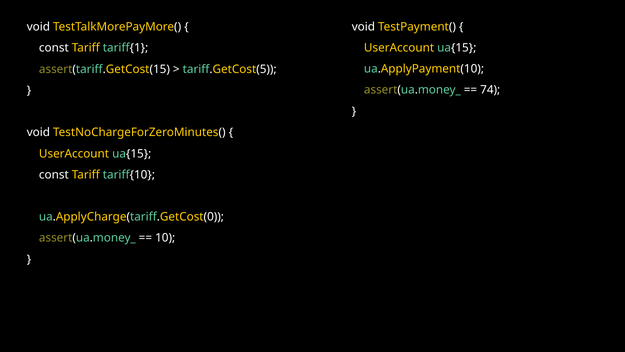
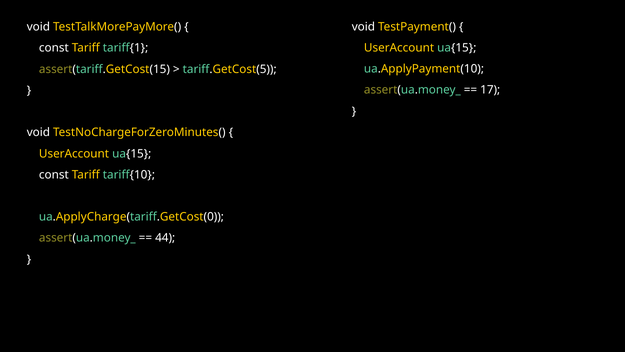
74: 74 -> 17
10: 10 -> 44
